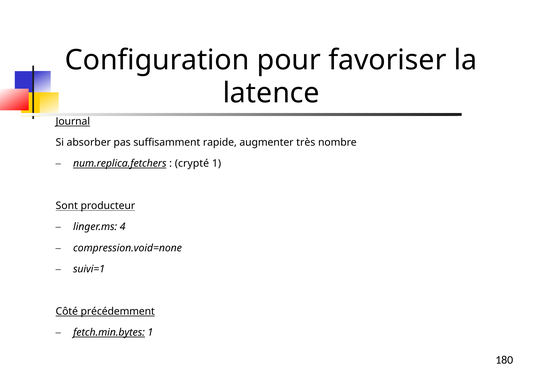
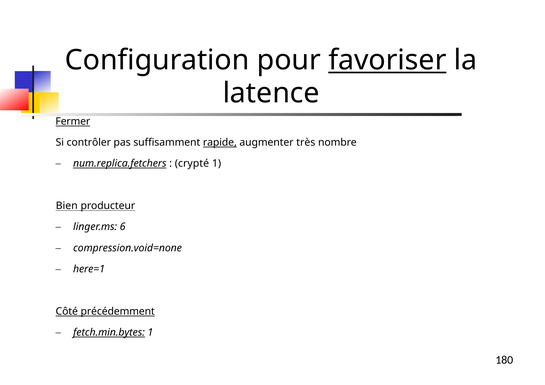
favoriser underline: none -> present
Journal: Journal -> Fermer
absorber: absorber -> contrôler
rapide underline: none -> present
Sont: Sont -> Bien
4: 4 -> 6
suivi=1: suivi=1 -> here=1
